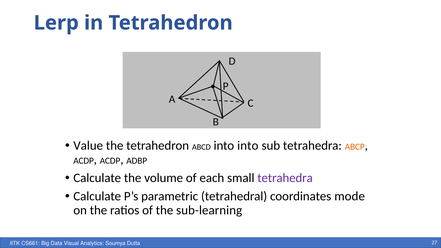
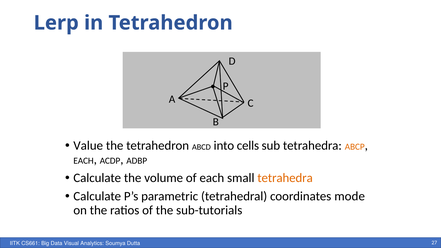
into into: into -> cells
ACDP at (84, 161): ACDP -> EACH
tetrahedra at (285, 178) colour: purple -> orange
sub-learning: sub-learning -> sub-tutorials
